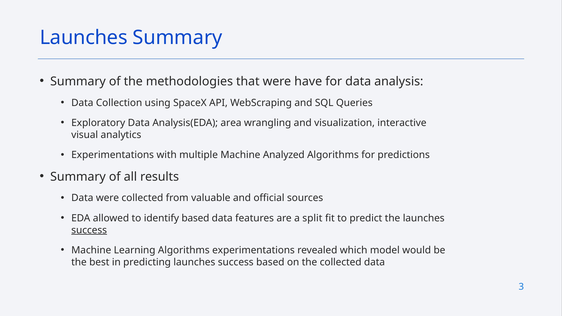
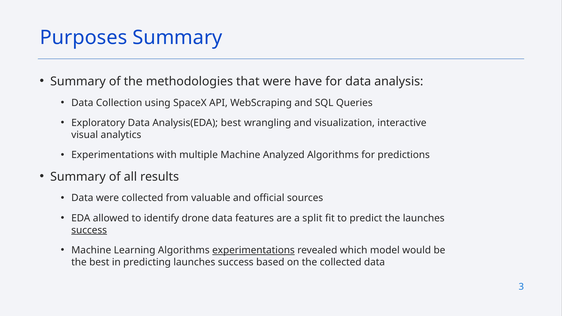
Launches at (84, 38): Launches -> Purposes
Analysis(EDA area: area -> best
identify based: based -> drone
experimentations at (253, 250) underline: none -> present
